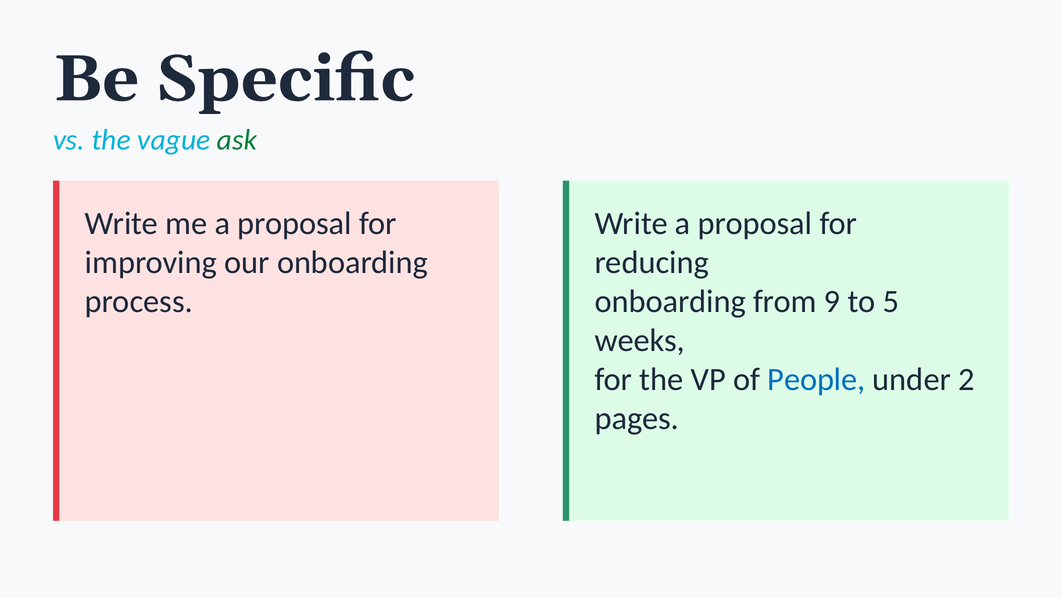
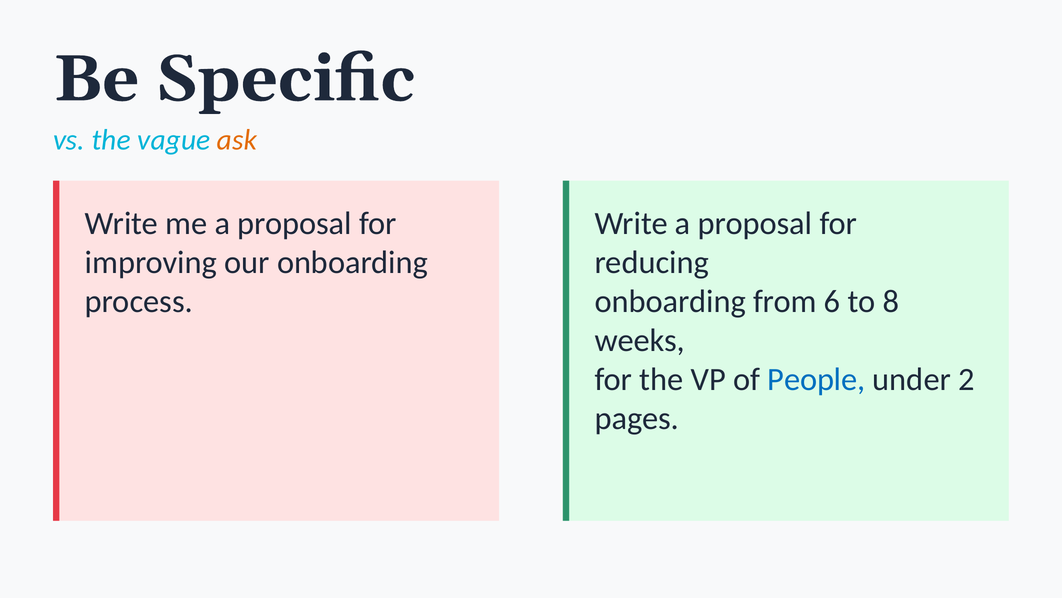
ask colour: green -> orange
9: 9 -> 6
5: 5 -> 8
